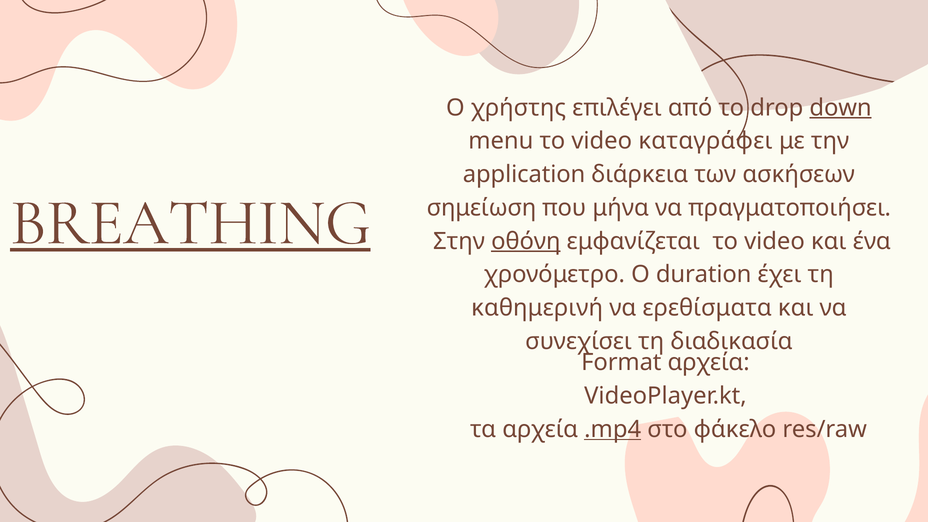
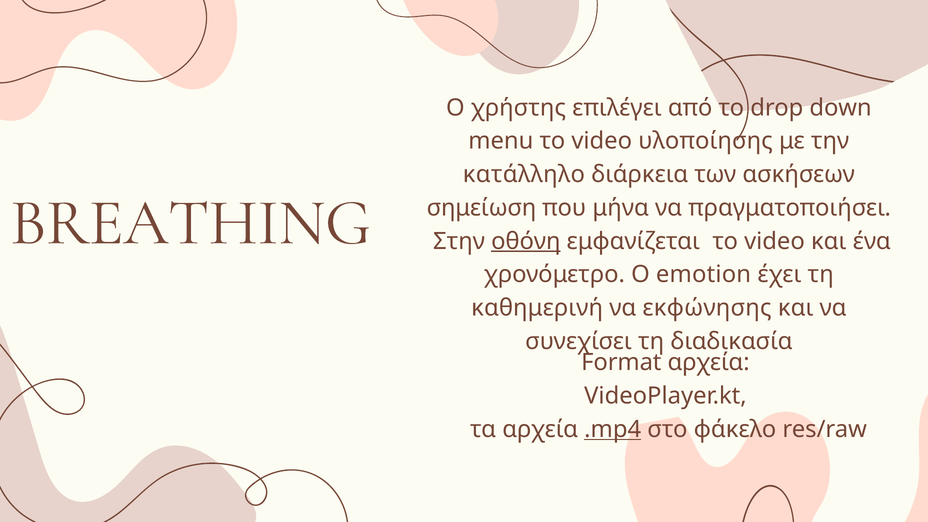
down underline: present -> none
καταγράφει: καταγράφει -> υλοποίησης
application: application -> κατάλληλο
BREATHING underline: present -> none
duration: duration -> emotion
ερεθίσματα: ερεθίσματα -> εκφώνησης
